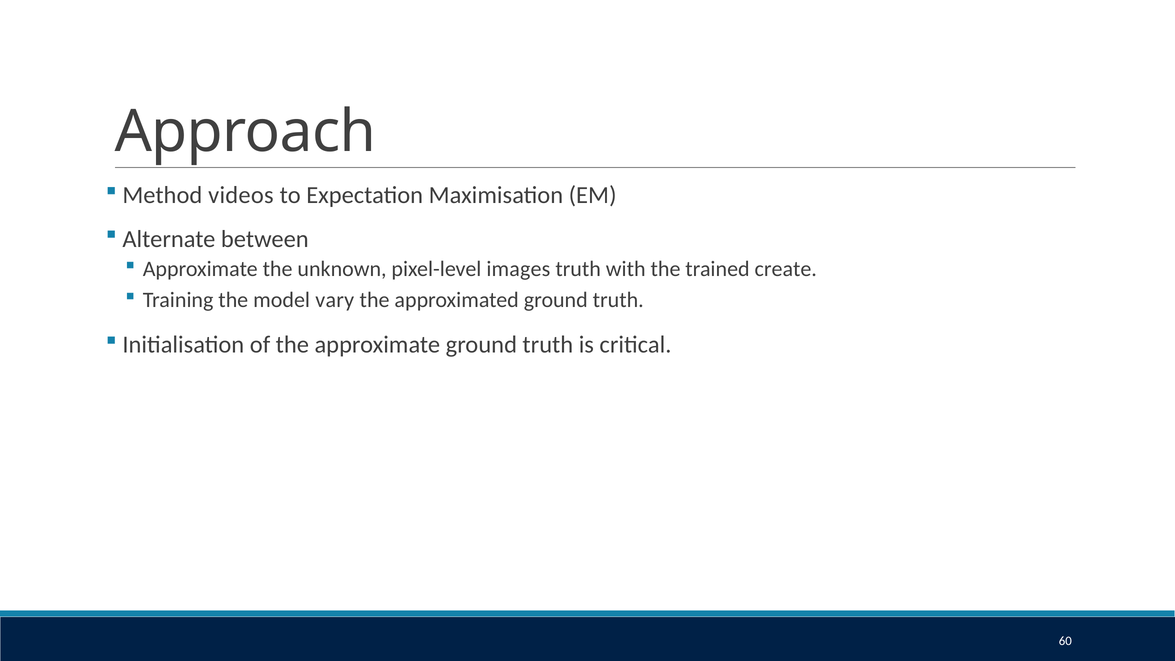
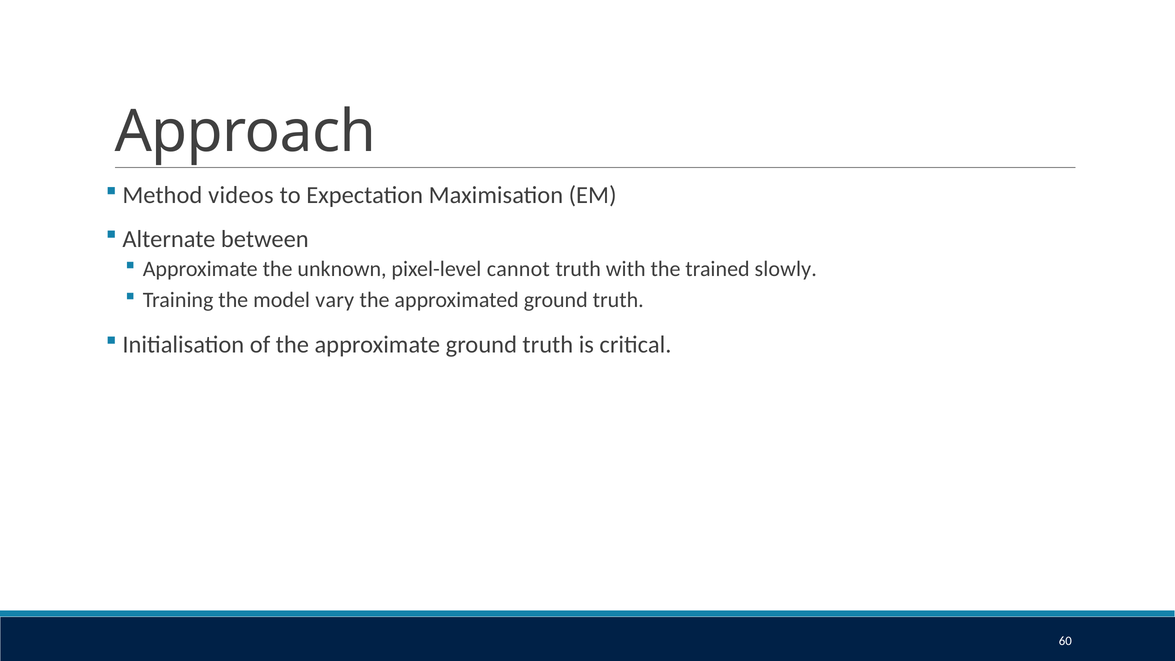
images: images -> cannot
create: create -> slowly
